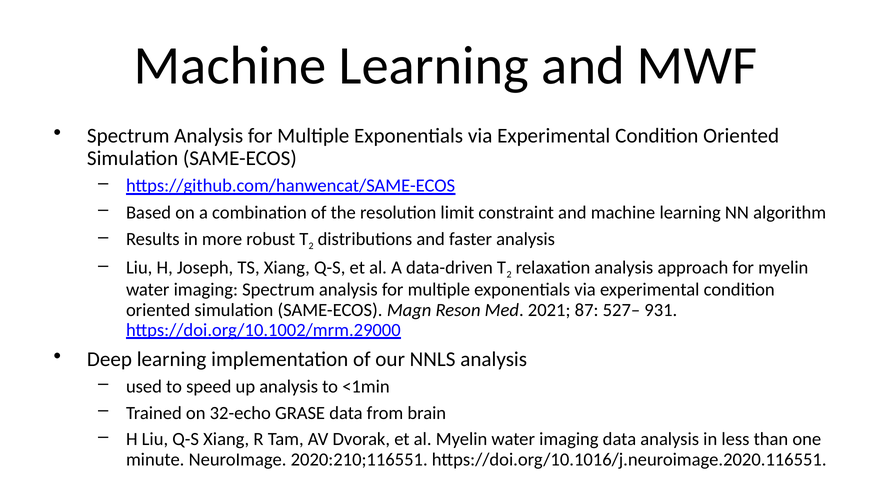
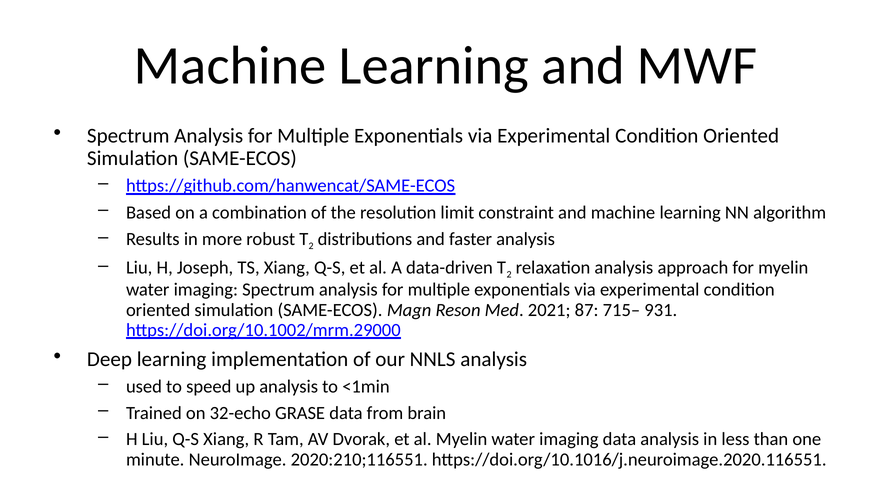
527–: 527– -> 715–
